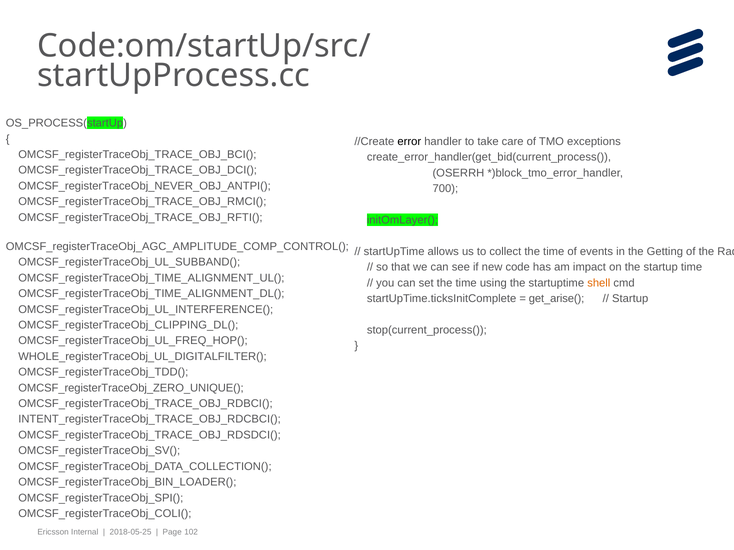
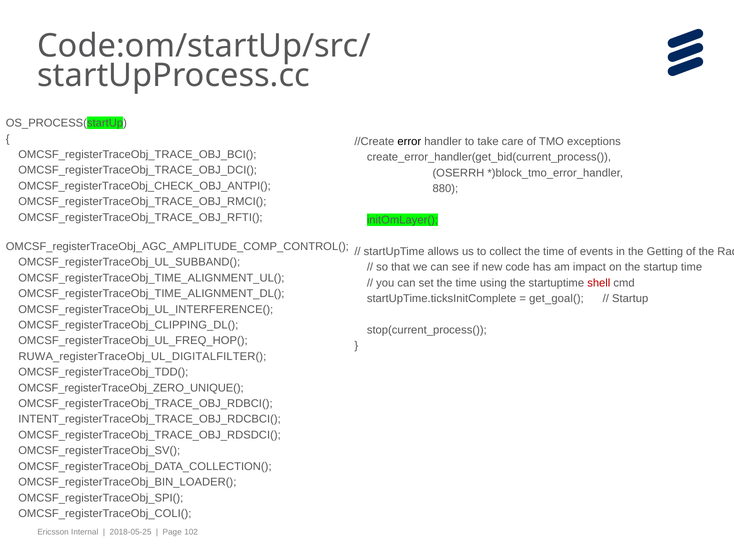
OMCSF_registerTraceObj_NEVER_OBJ_ANTPI(: OMCSF_registerTraceObj_NEVER_OBJ_ANTPI( -> OMCSF_registerTraceObj_CHECK_OBJ_ANTPI(
700: 700 -> 880
shell colour: orange -> red
get_arise(: get_arise( -> get_goal(
WHOLE_registerTraceObj_UL_DIGITALFILTER(: WHOLE_registerTraceObj_UL_DIGITALFILTER( -> RUWA_registerTraceObj_UL_DIGITALFILTER(
